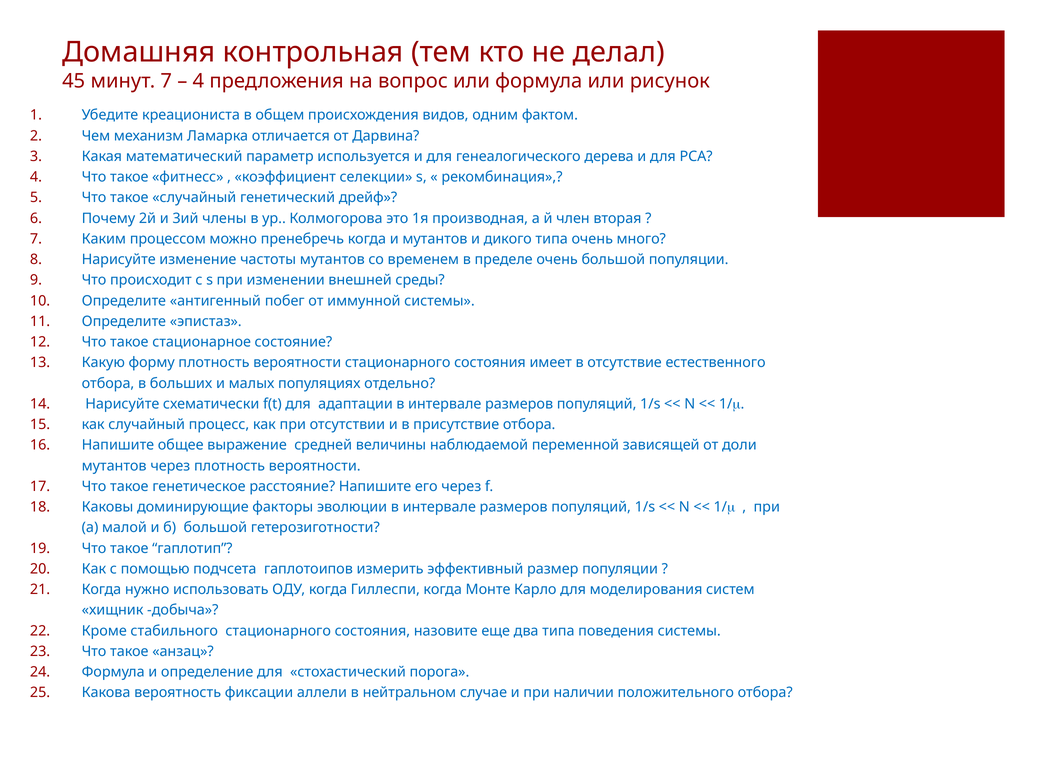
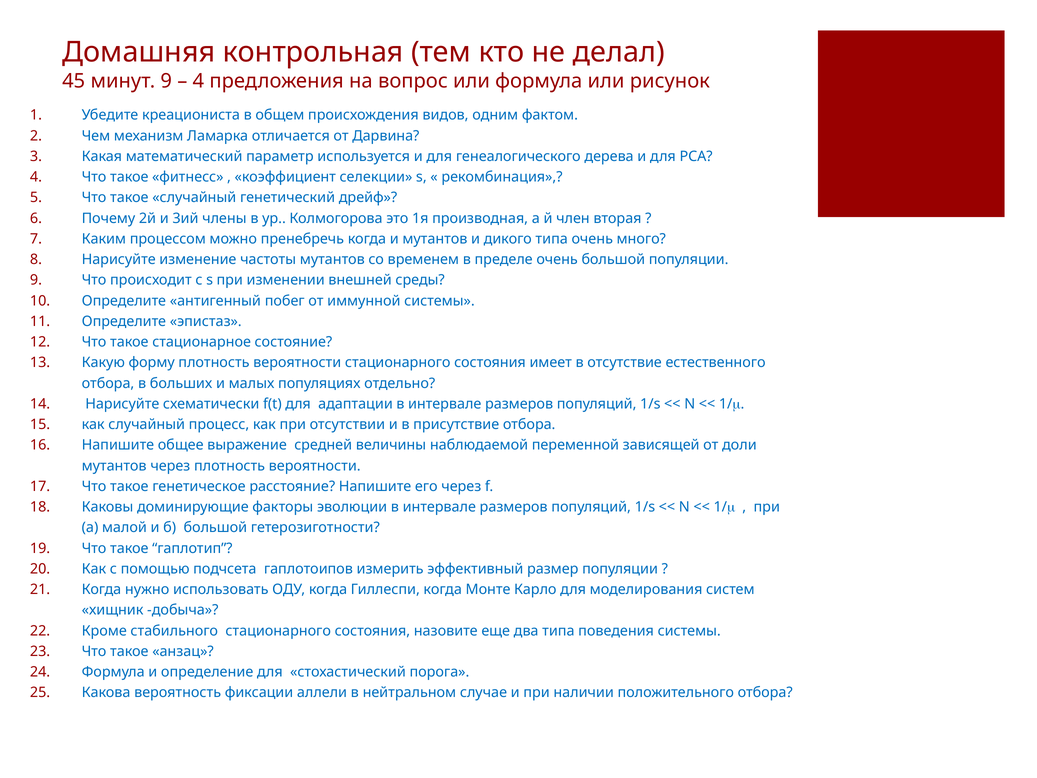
минут 7: 7 -> 9
